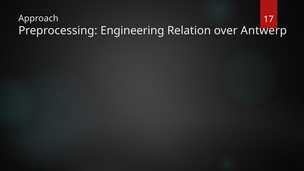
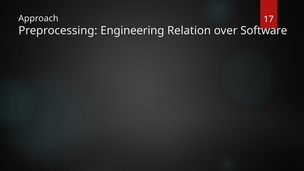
Antwerp: Antwerp -> Software
